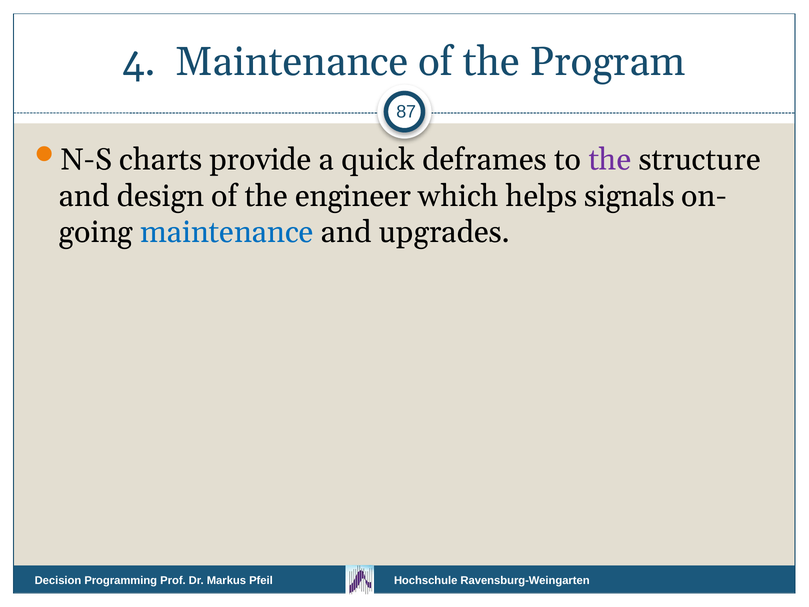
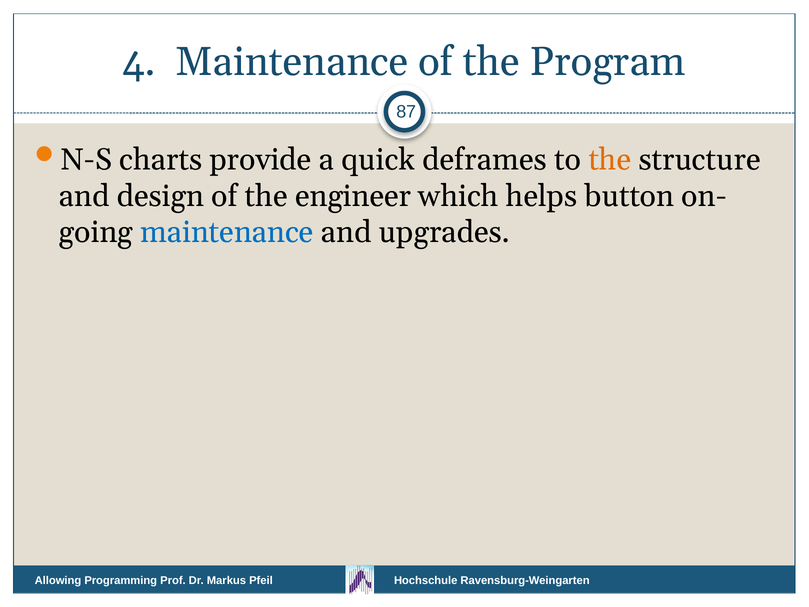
the at (610, 159) colour: purple -> orange
signals: signals -> button
Decision: Decision -> Allowing
